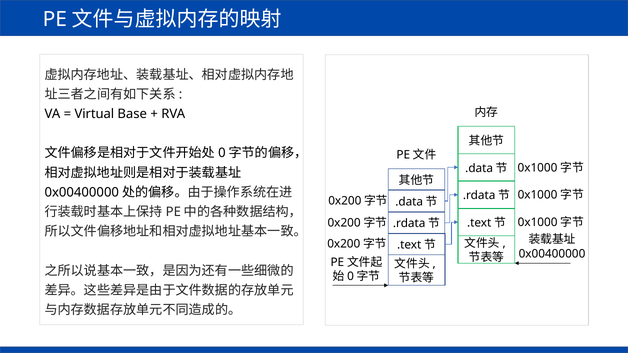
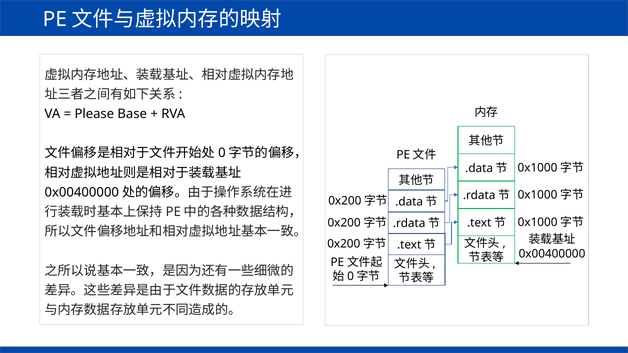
Virtual: Virtual -> Please
